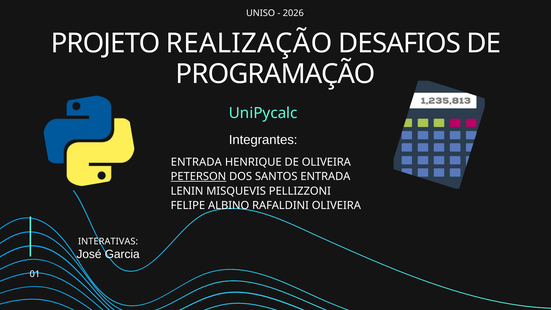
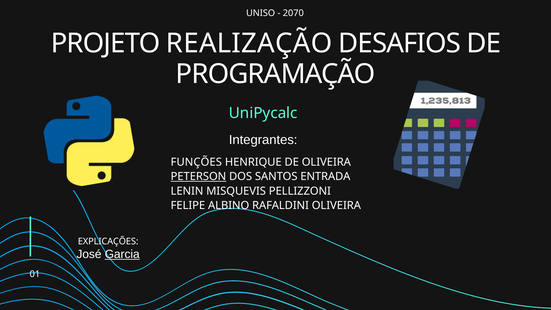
2026: 2026 -> 2070
ENTRADA at (196, 162): ENTRADA -> FUNÇÕES
INTERATIVAS: INTERATIVAS -> EXPLICAÇÕES
Garcia underline: none -> present
